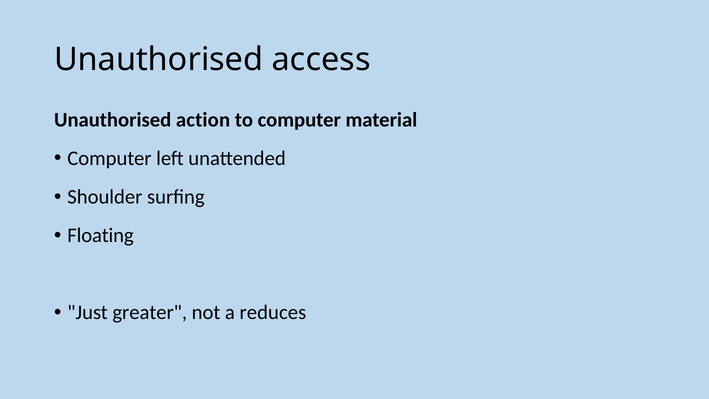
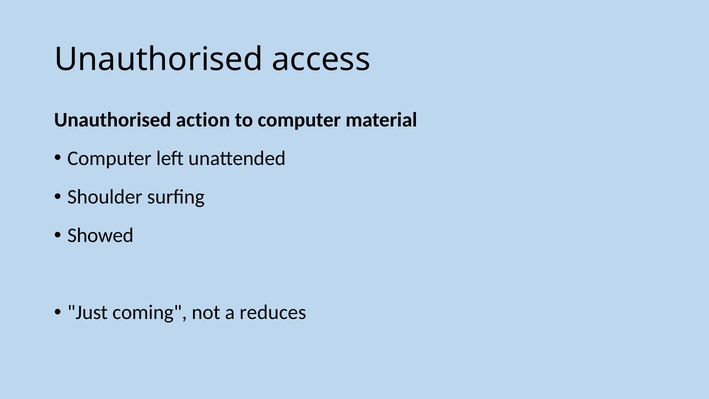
Floating: Floating -> Showed
greater: greater -> coming
